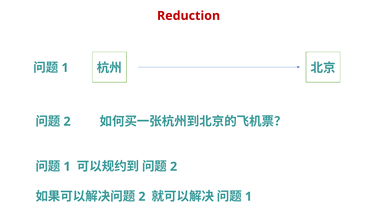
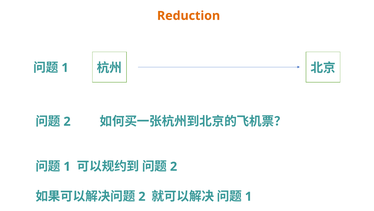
Reduction colour: red -> orange
